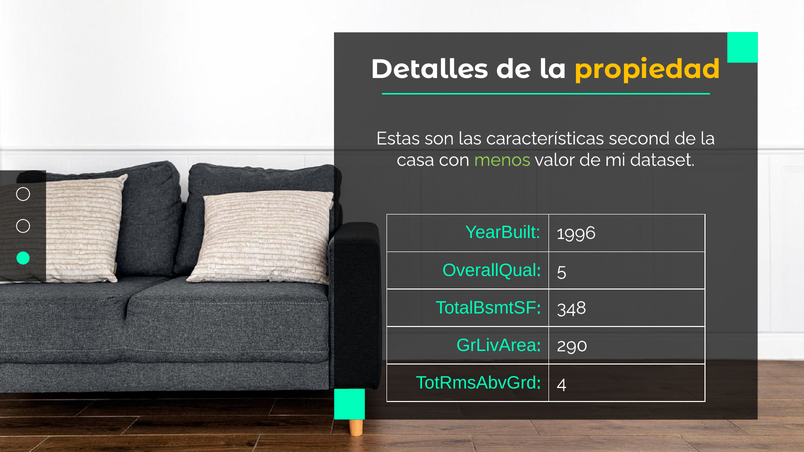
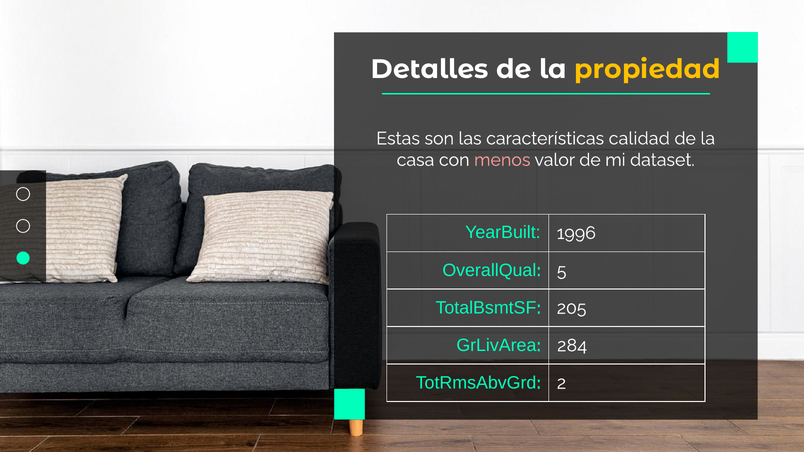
second: second -> calidad
menos colour: light green -> pink
348: 348 -> 205
290: 290 -> 284
4: 4 -> 2
